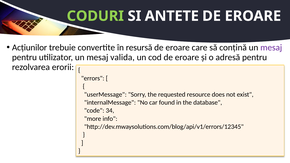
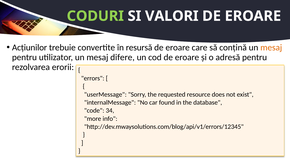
ANTETE: ANTETE -> VALORI
mesaj at (271, 47) colour: purple -> orange
valida: valida -> difere
